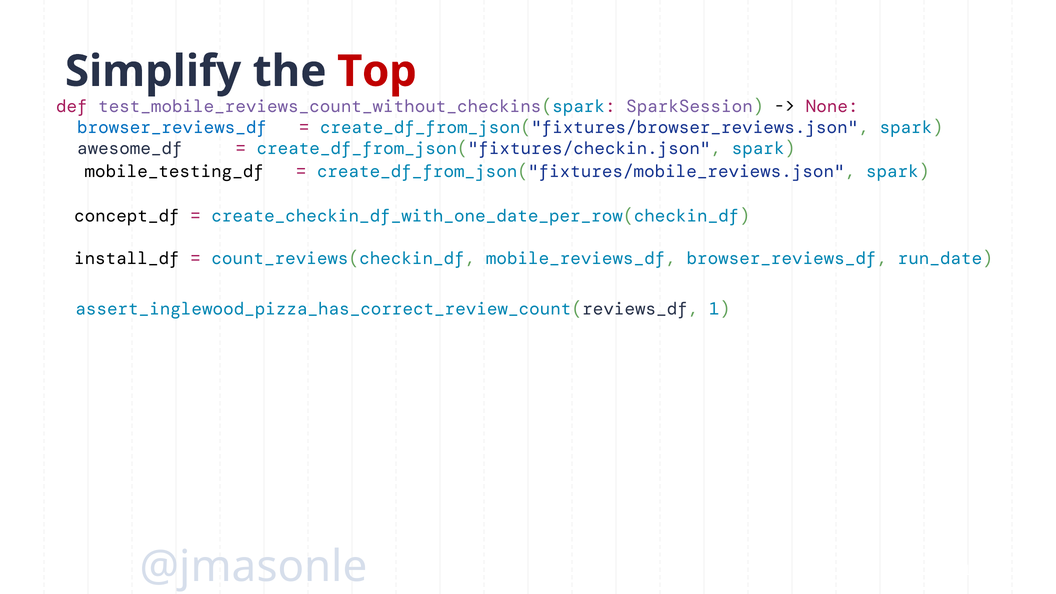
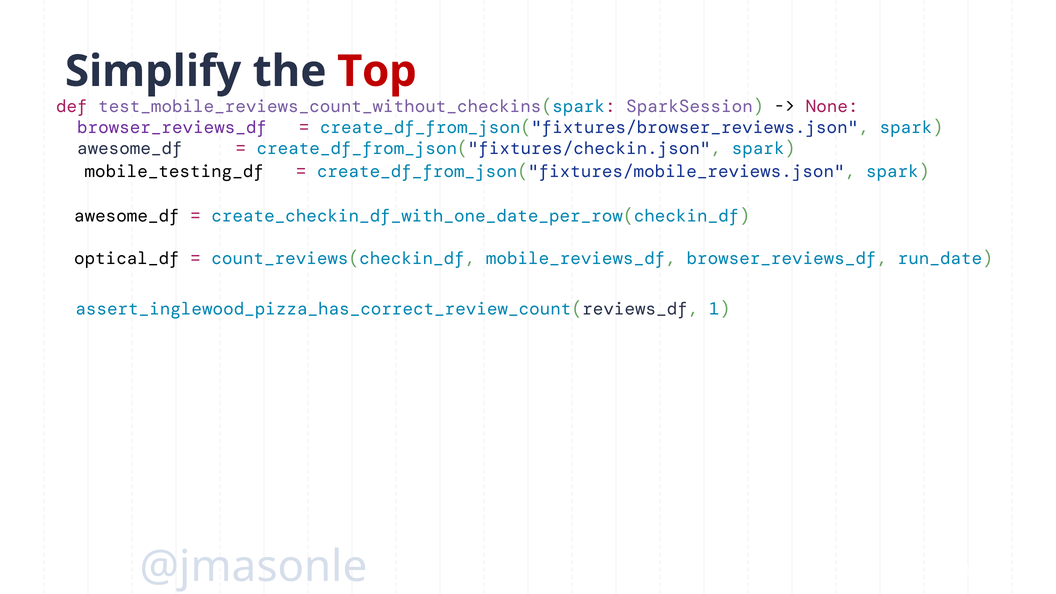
browser_reviews_df at (172, 127) colour: blue -> purple
concept_df at (127, 216): concept_df -> awesome_df
install_df: install_df -> optical_df
